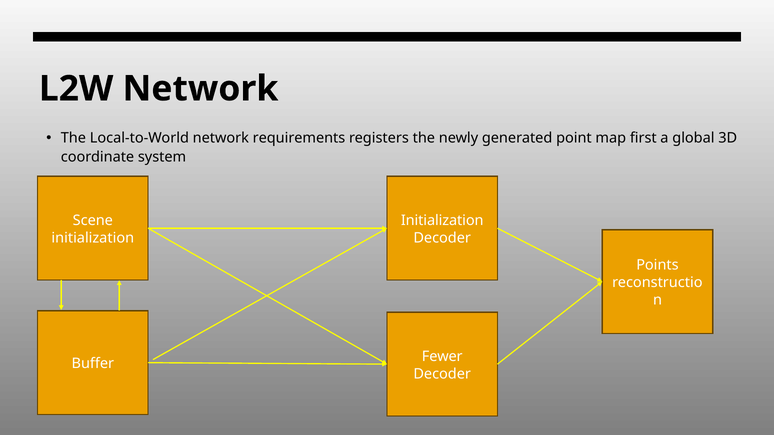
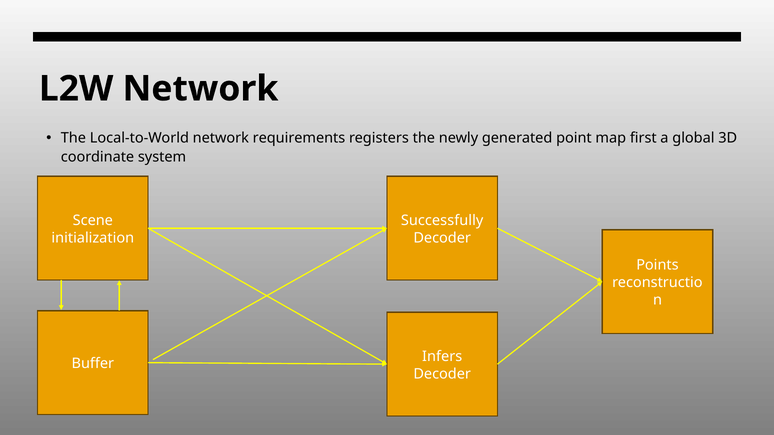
Initialization at (442, 221): Initialization -> Successfully
Fewer: Fewer -> Infers
